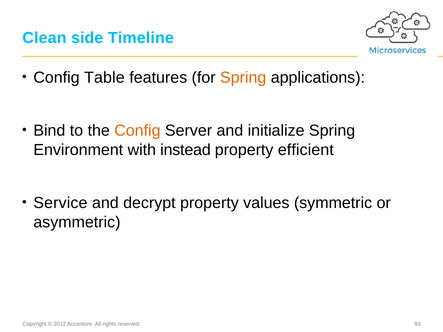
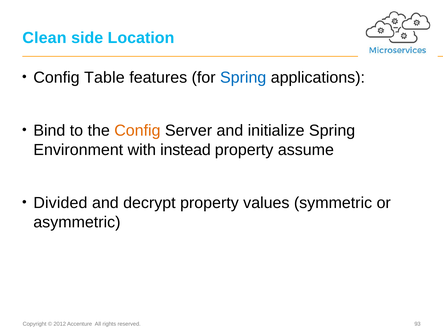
Timeline: Timeline -> Location
Spring at (243, 78) colour: orange -> blue
efficient: efficient -> assume
Service: Service -> Divided
